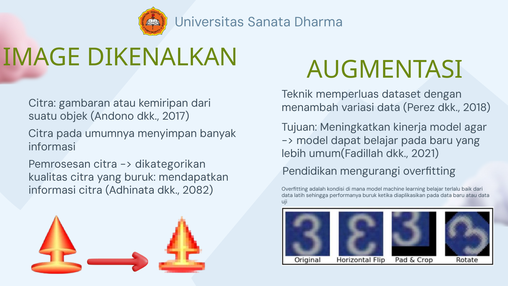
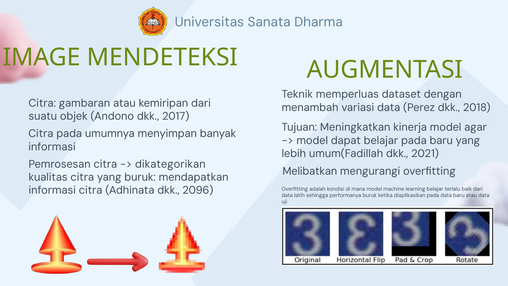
DIKENALKAN: DIKENALKAN -> MENDETEKSI
Pendidikan: Pendidikan -> Melibatkan
2082: 2082 -> 2096
